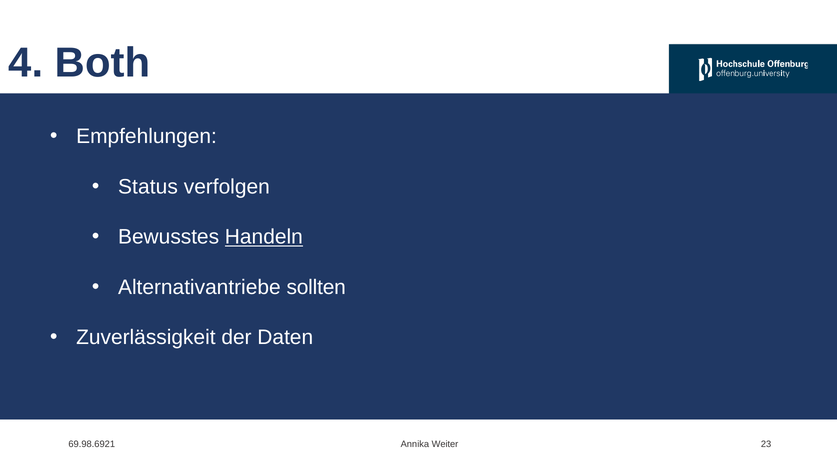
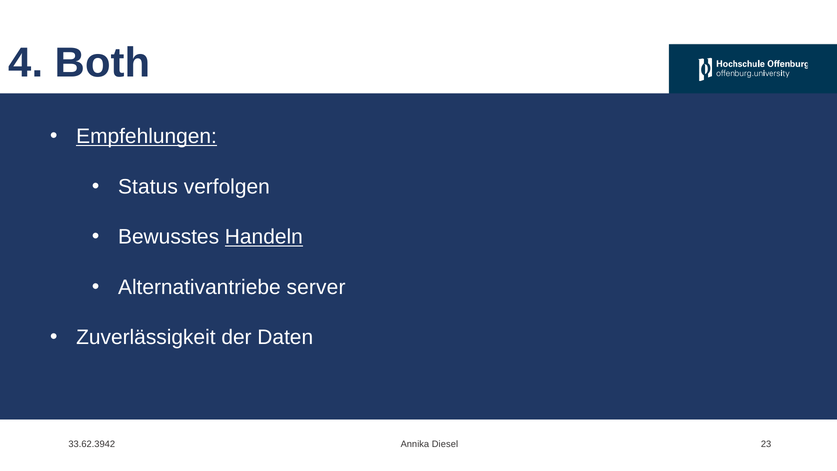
Empfehlungen underline: none -> present
sollten: sollten -> server
69.98.6921: 69.98.6921 -> 33.62.3942
Weiter: Weiter -> Diesel
